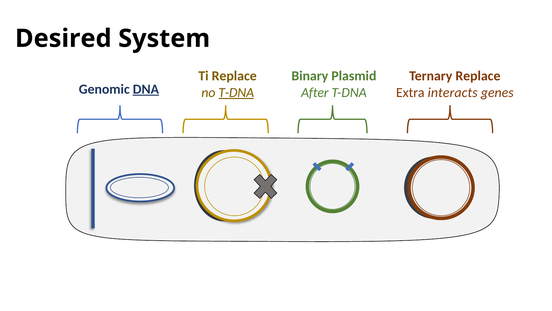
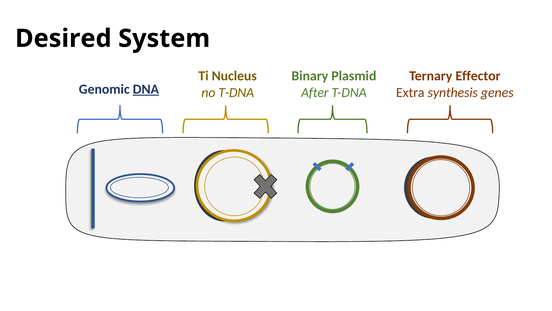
Ti Replace: Replace -> Nucleus
Ternary Replace: Replace -> Effector
T-DNA at (236, 92) underline: present -> none
interacts: interacts -> synthesis
